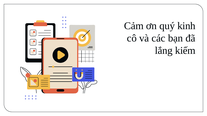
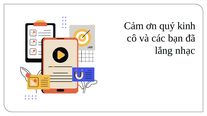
kiếm: kiếm -> nhạc
